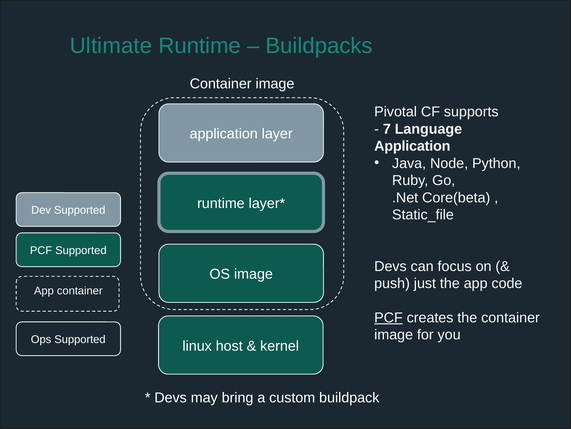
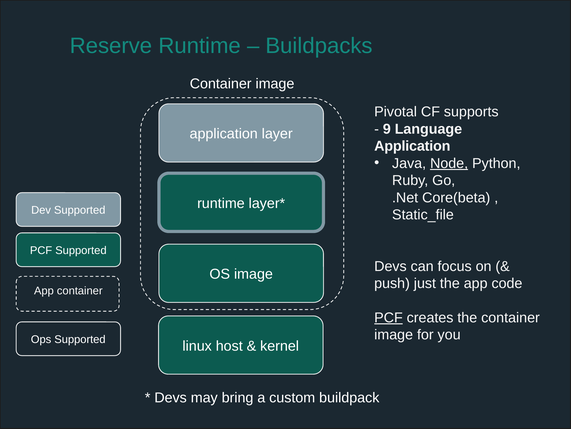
Ultimate: Ultimate -> Reserve
7: 7 -> 9
Node underline: none -> present
